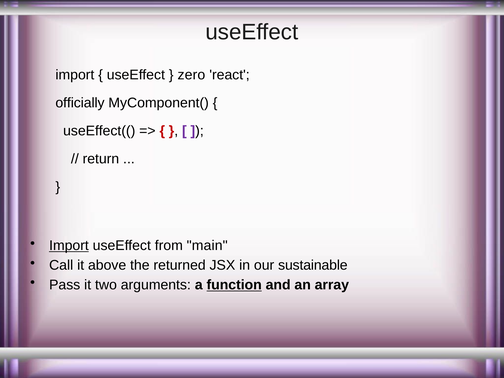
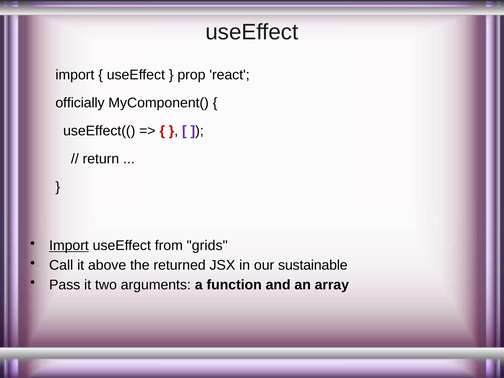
zero: zero -> prop
main: main -> grids
function underline: present -> none
